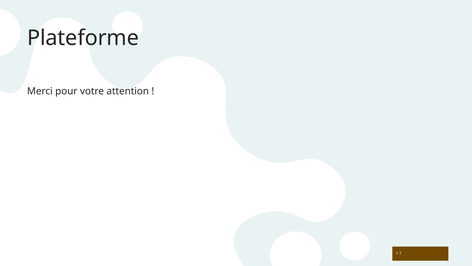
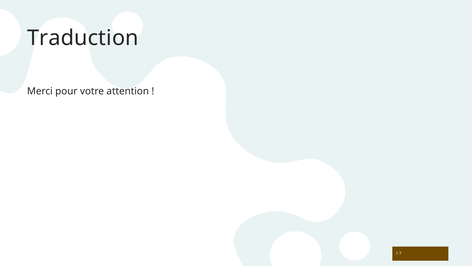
Plateforme: Plateforme -> Traduction
